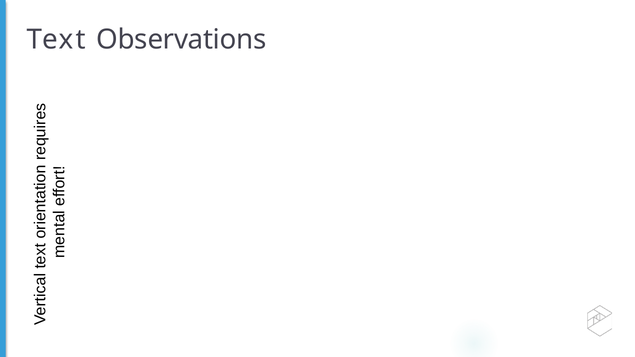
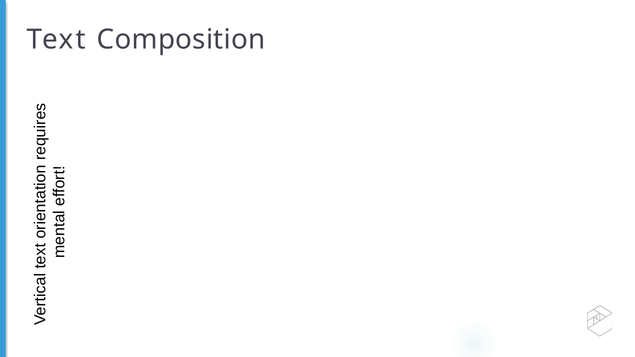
Observations: Observations -> Composition
